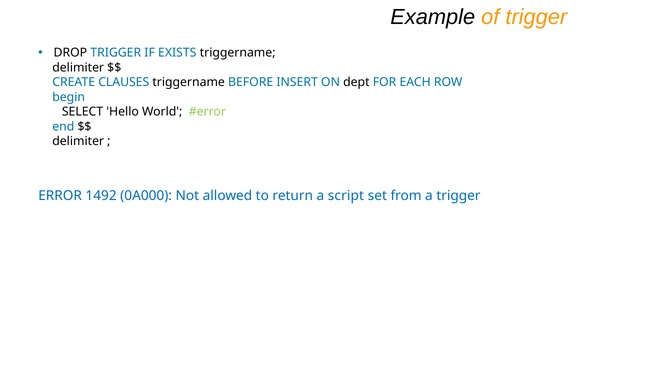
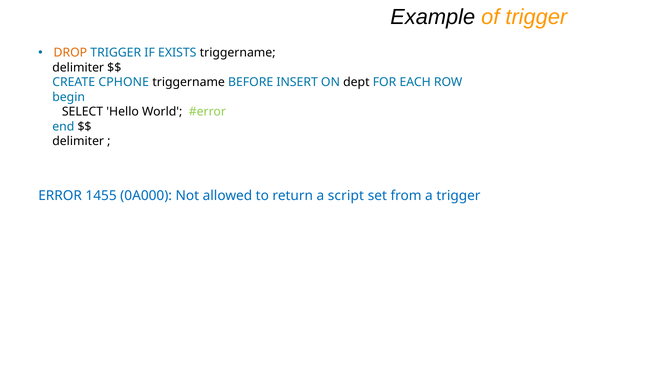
DROP colour: black -> orange
CLAUSES: CLAUSES -> CPHONE
1492: 1492 -> 1455
